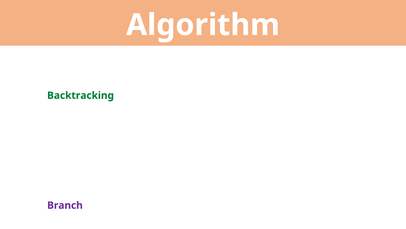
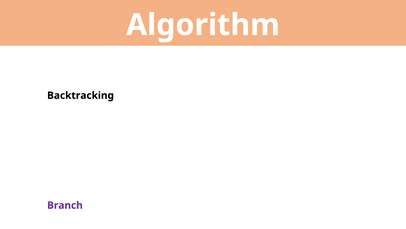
Backtracking colour: green -> black
